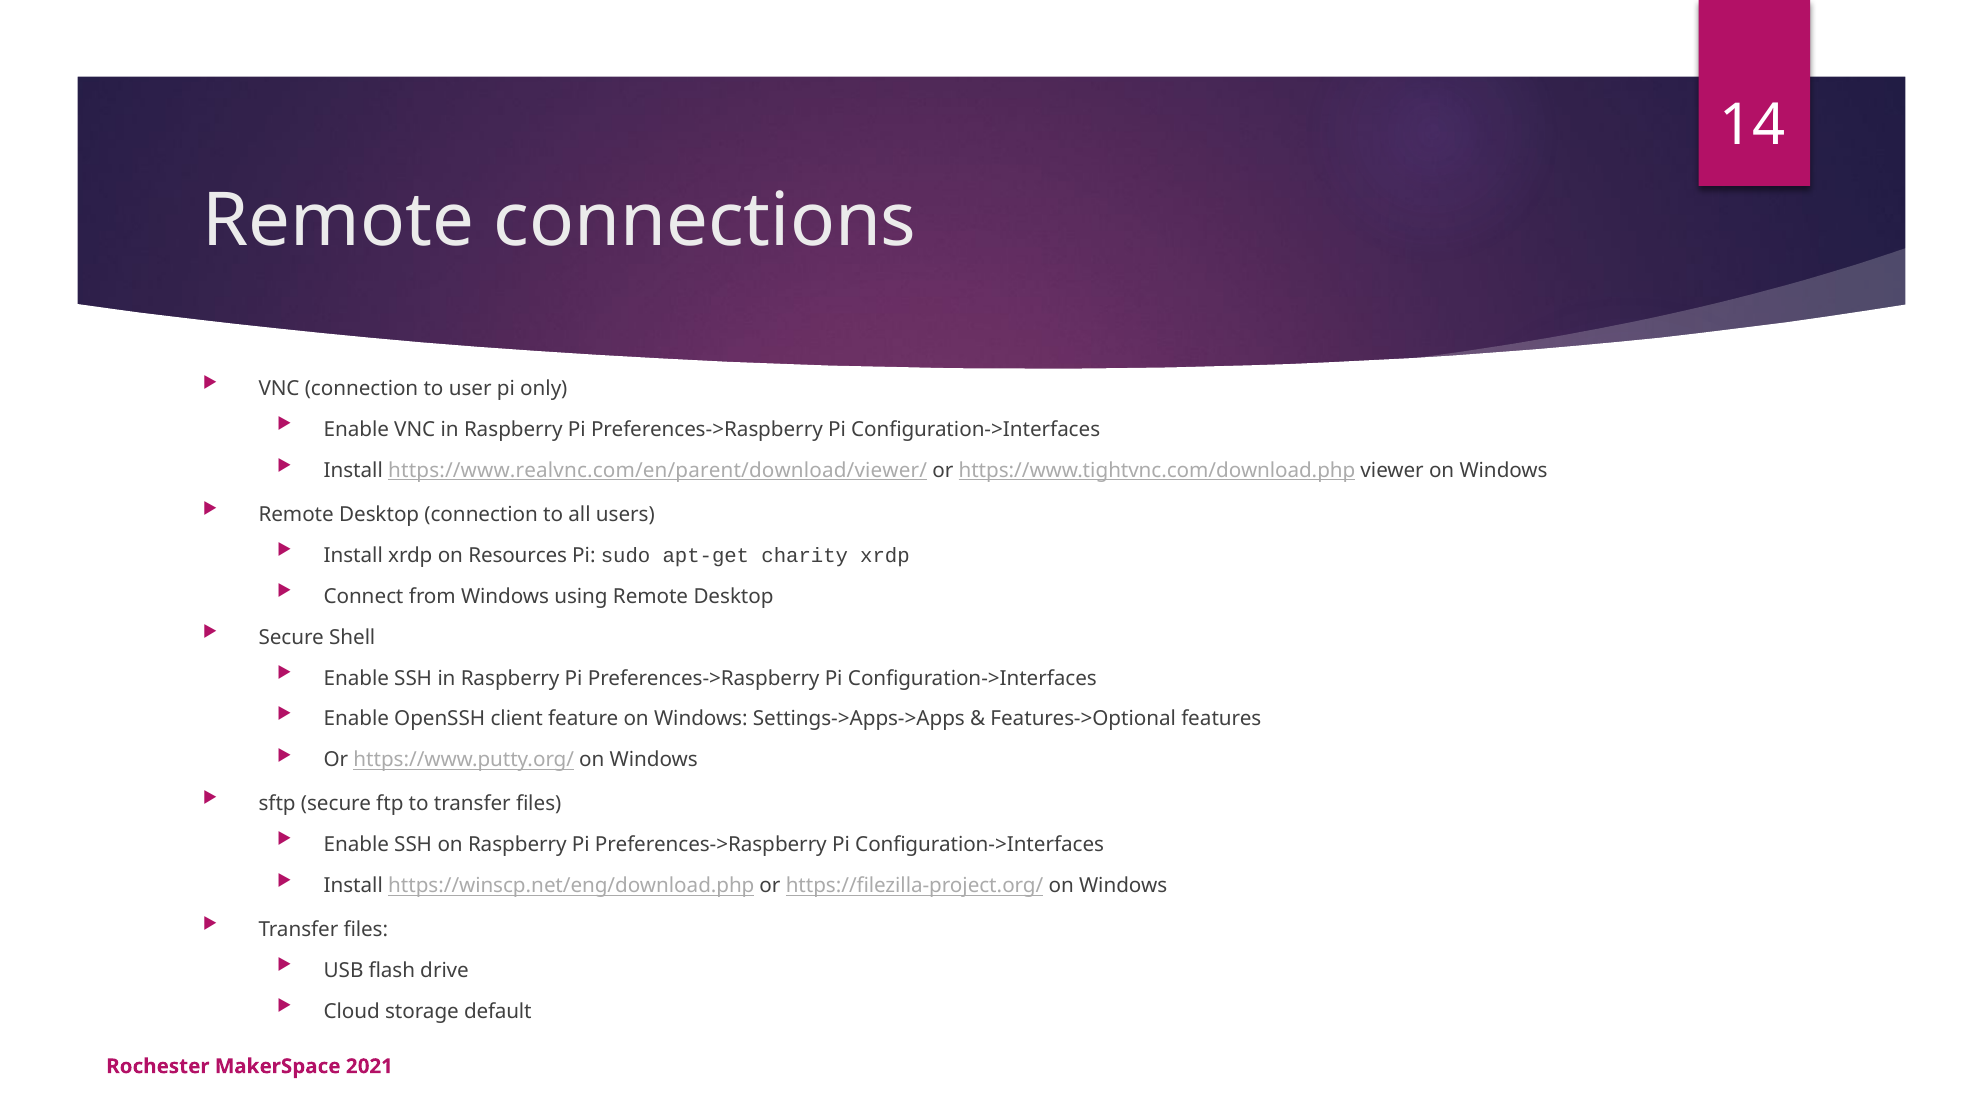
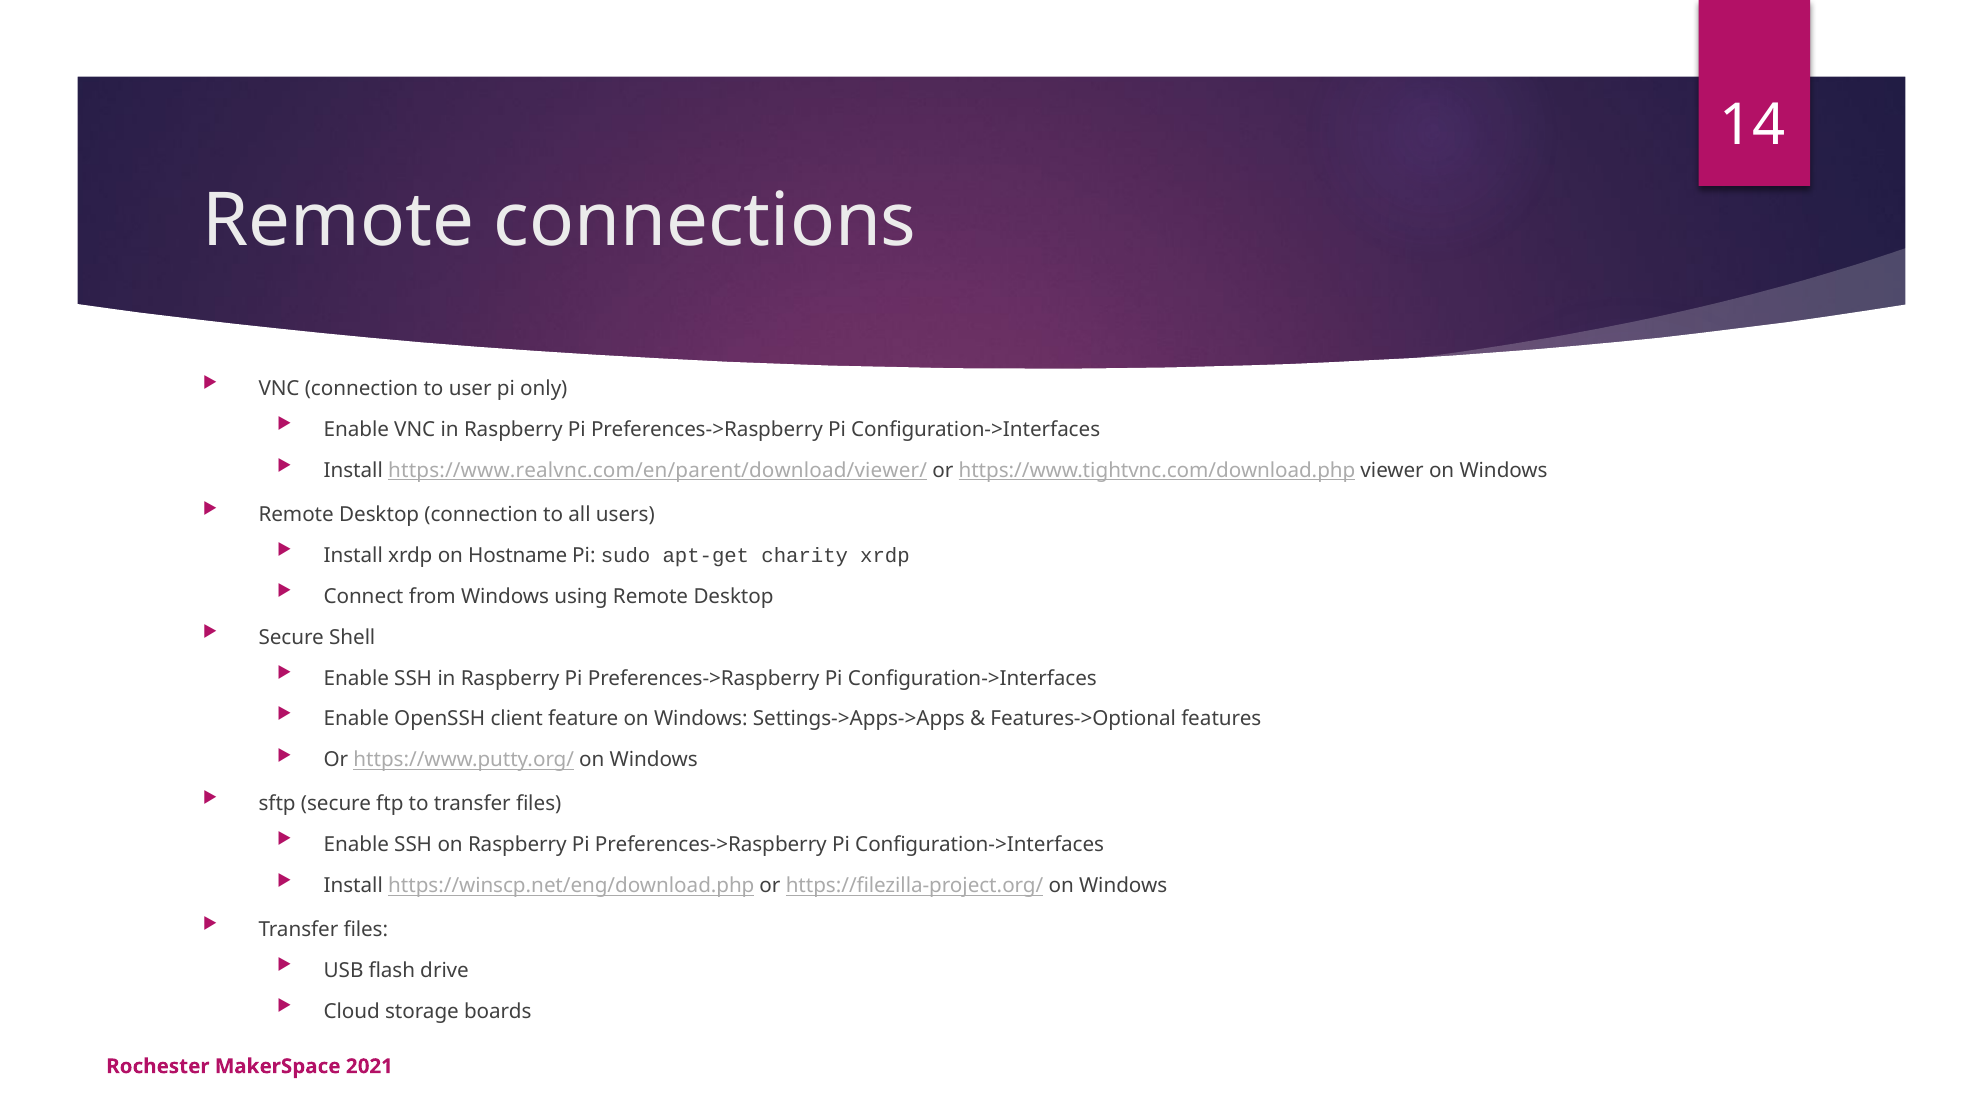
Resources: Resources -> Hostname
default: default -> boards
